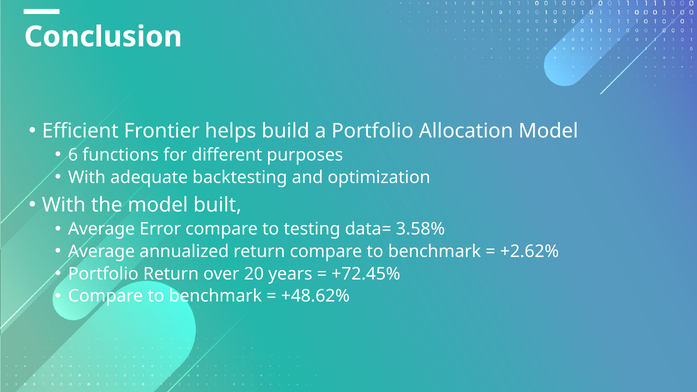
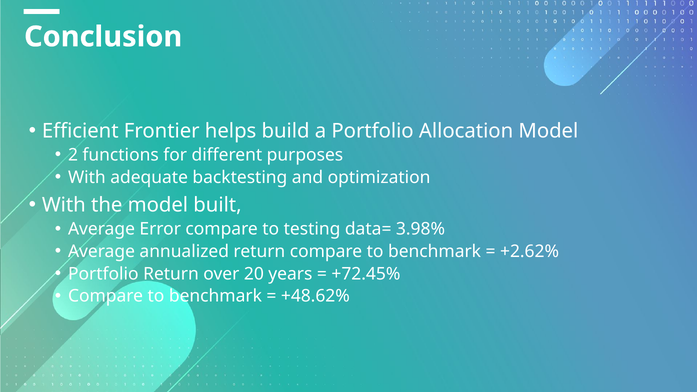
6: 6 -> 2
3.58%: 3.58% -> 3.98%
